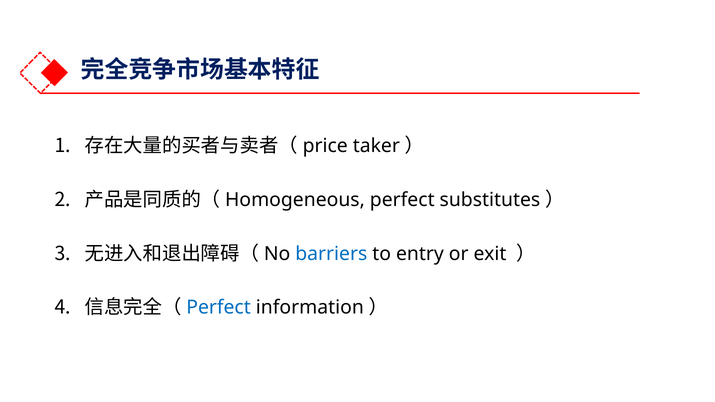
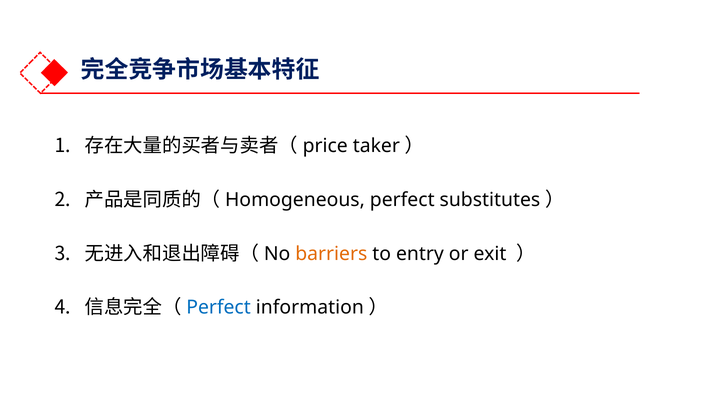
barriers colour: blue -> orange
